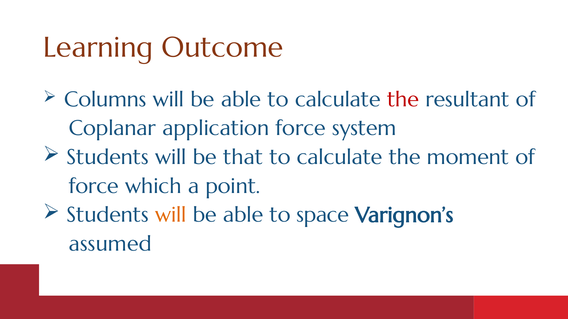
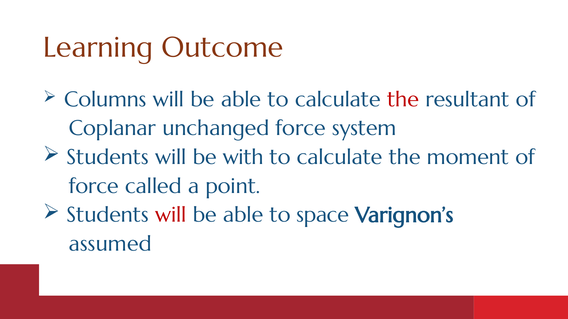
application: application -> unchanged
that: that -> with
which: which -> called
will at (171, 215) colour: orange -> red
